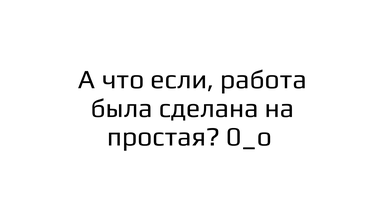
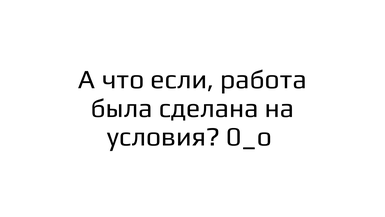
простая: простая -> условия
